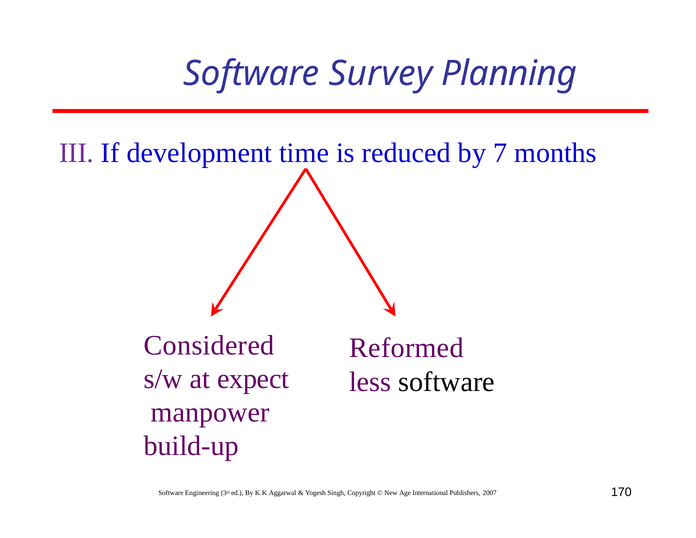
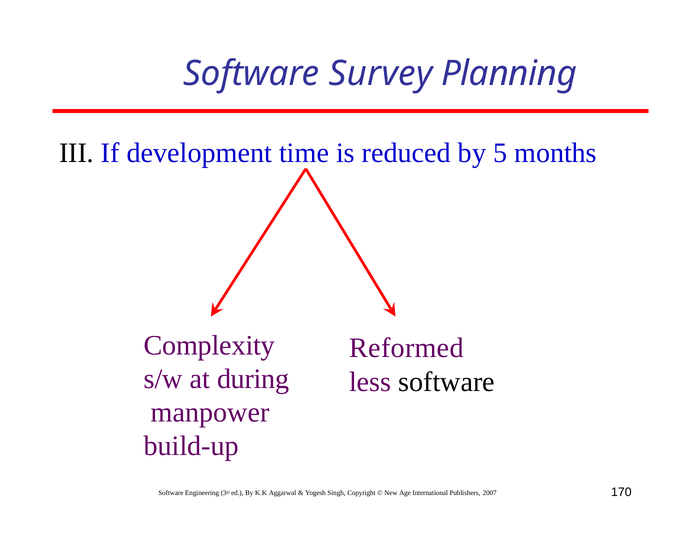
III colour: purple -> black
7: 7 -> 5
Considered: Considered -> Complexity
expect: expect -> during
